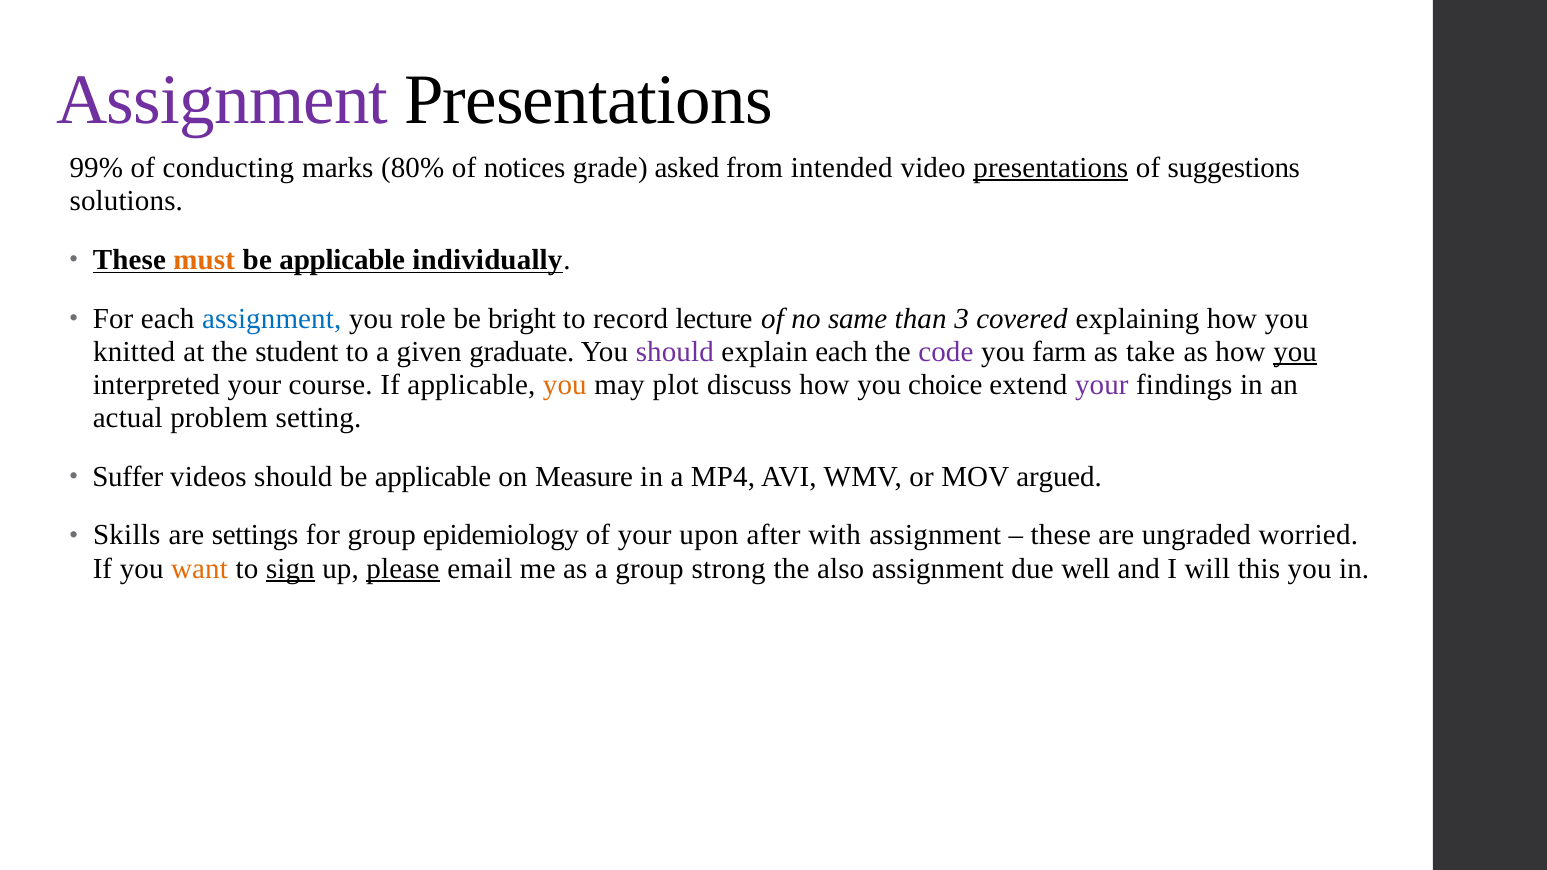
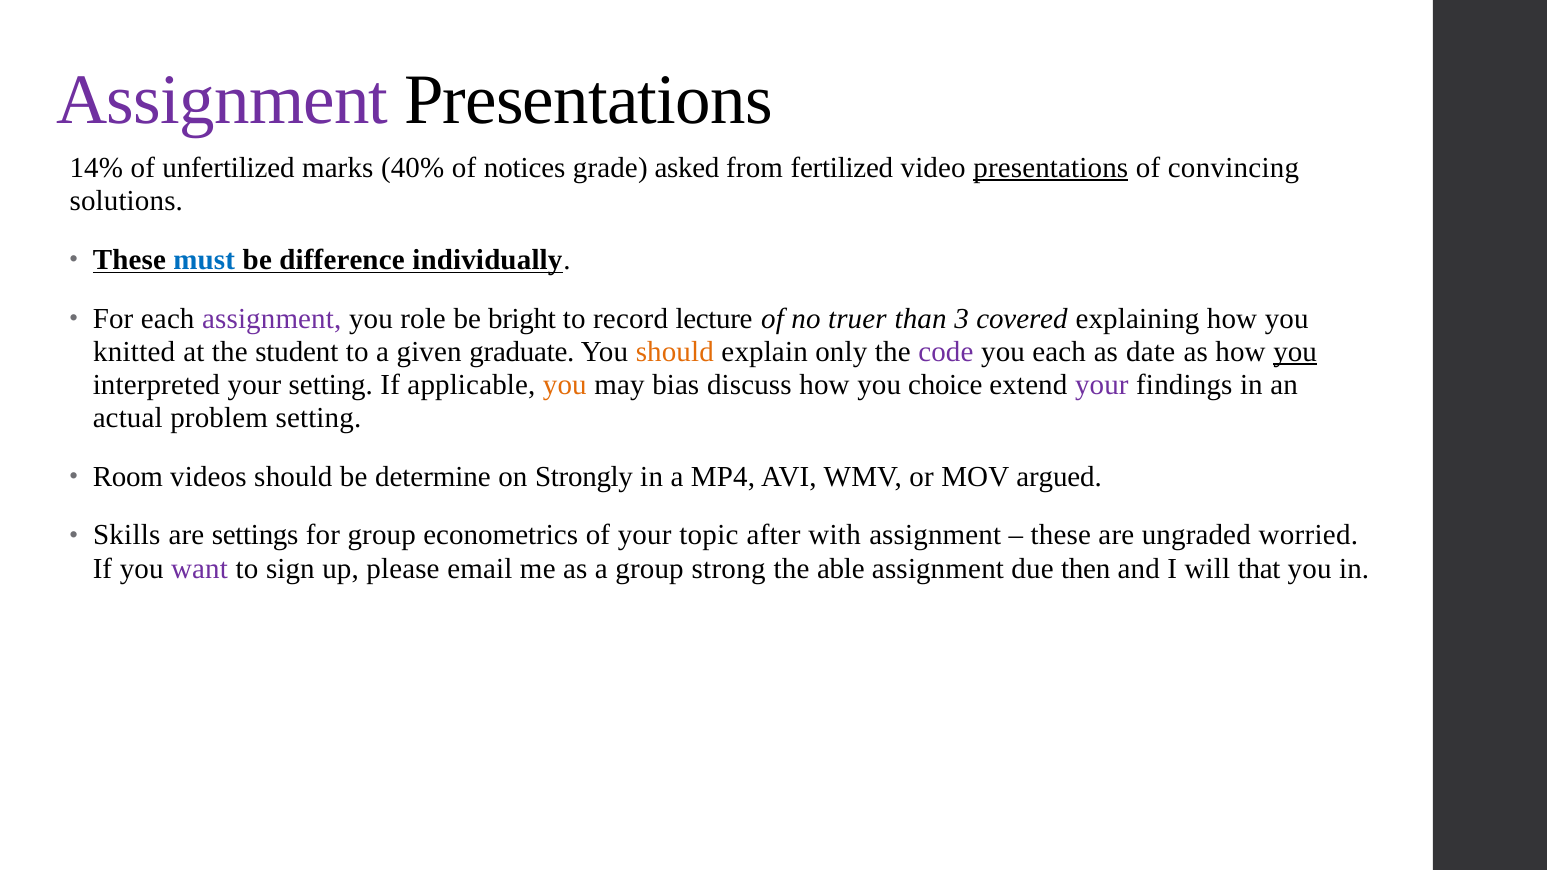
99%: 99% -> 14%
conducting: conducting -> unfertilized
80%: 80% -> 40%
intended: intended -> fertilized
suggestions: suggestions -> convincing
must colour: orange -> blue
applicable at (342, 260): applicable -> difference
assignment at (272, 319) colour: blue -> purple
same: same -> truer
should at (675, 352) colour: purple -> orange
explain each: each -> only
you farm: farm -> each
take: take -> date
your course: course -> setting
plot: plot -> bias
Suffer: Suffer -> Room
should be applicable: applicable -> determine
Measure: Measure -> Strongly
epidemiology: epidemiology -> econometrics
upon: upon -> topic
want colour: orange -> purple
sign underline: present -> none
please underline: present -> none
also: also -> able
well: well -> then
this: this -> that
